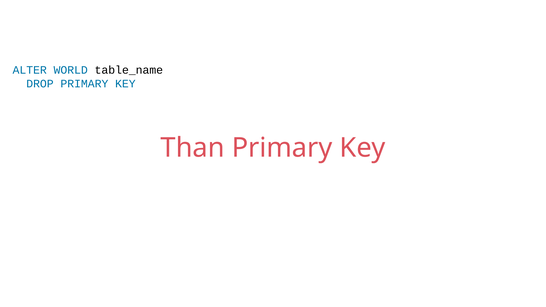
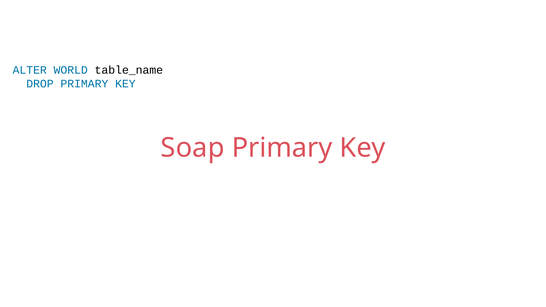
Than: Than -> Soap
